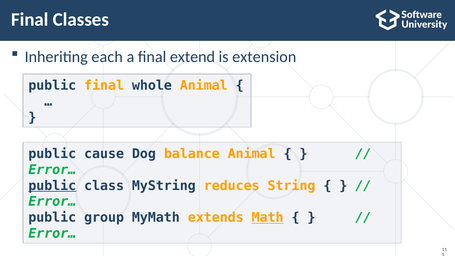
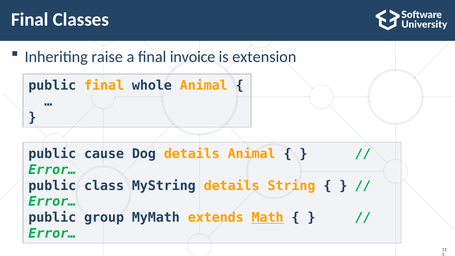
each: each -> raise
extend: extend -> invoice
Dog balance: balance -> details
public at (52, 186) underline: present -> none
MyString reduces: reduces -> details
